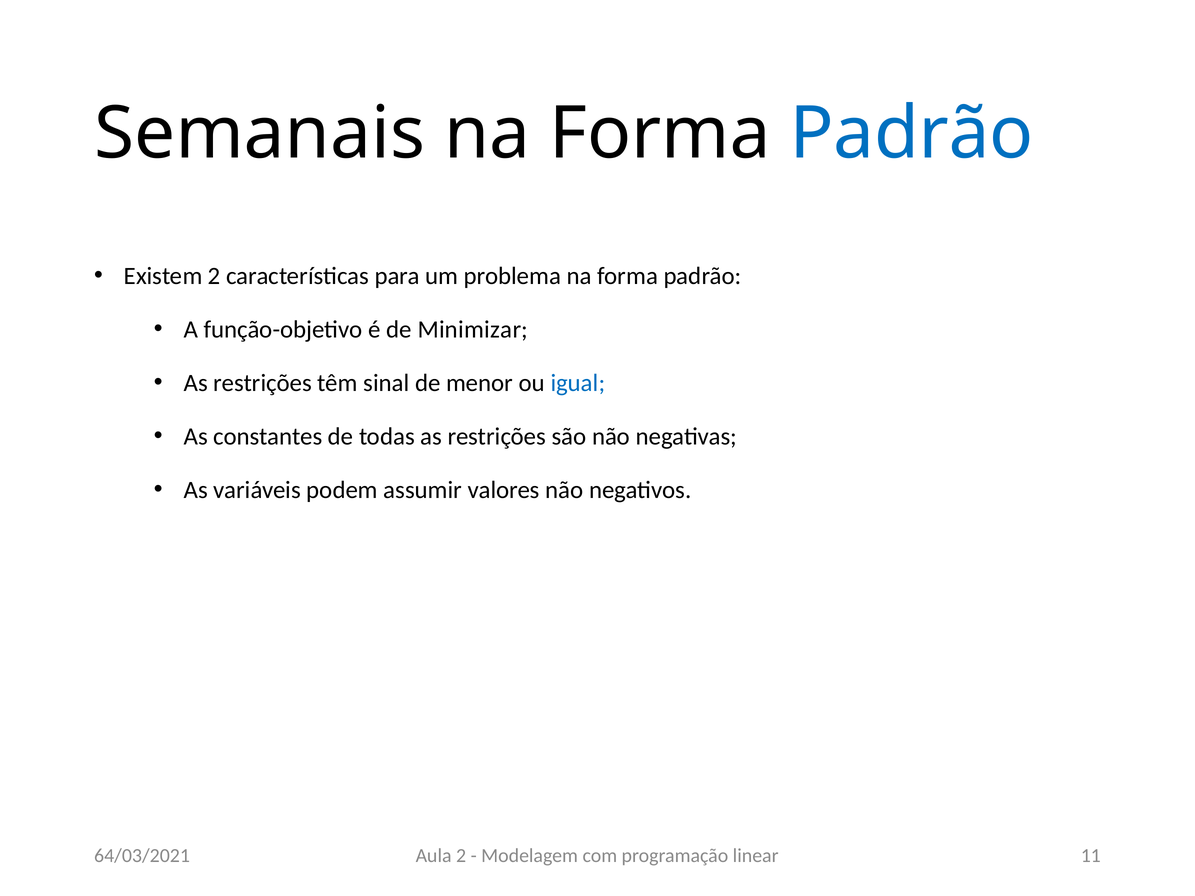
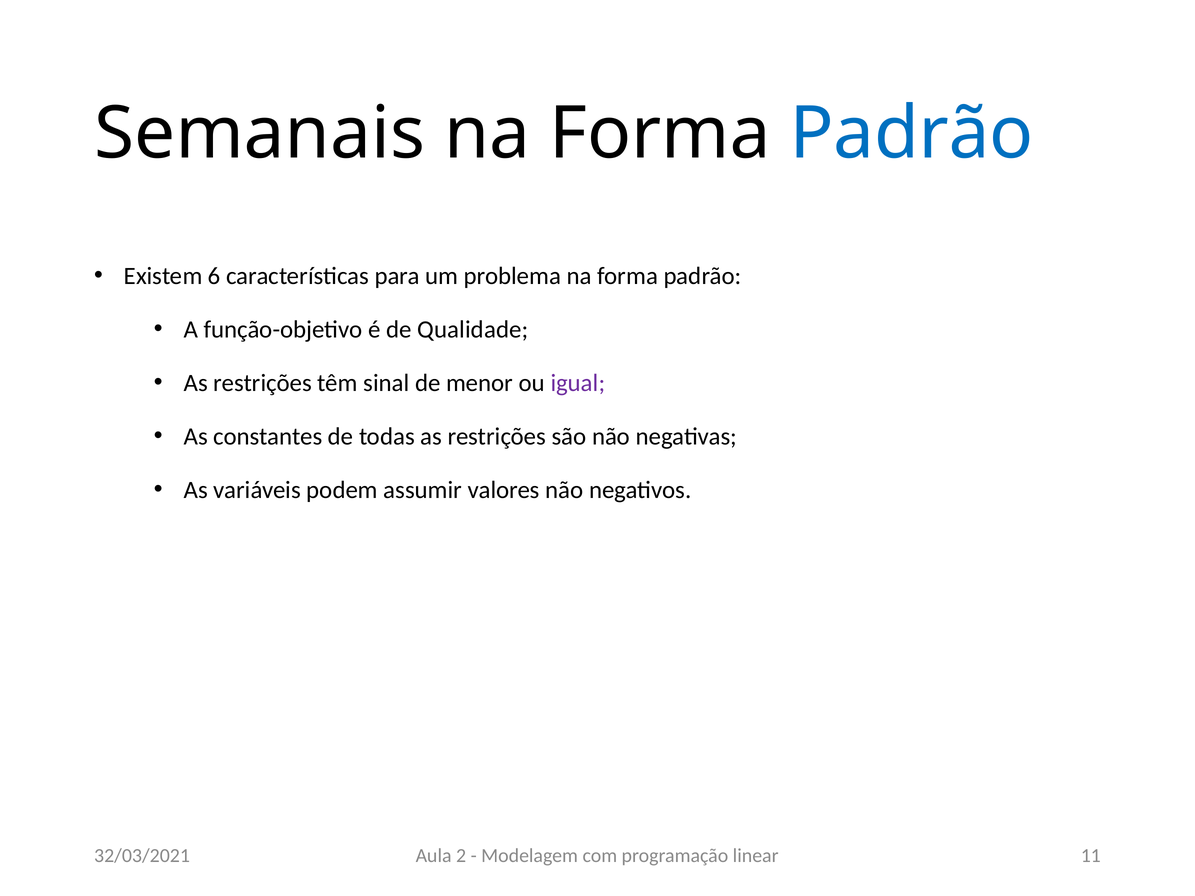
Existem 2: 2 -> 6
Minimizar: Minimizar -> Qualidade
igual colour: blue -> purple
64/03/2021: 64/03/2021 -> 32/03/2021
